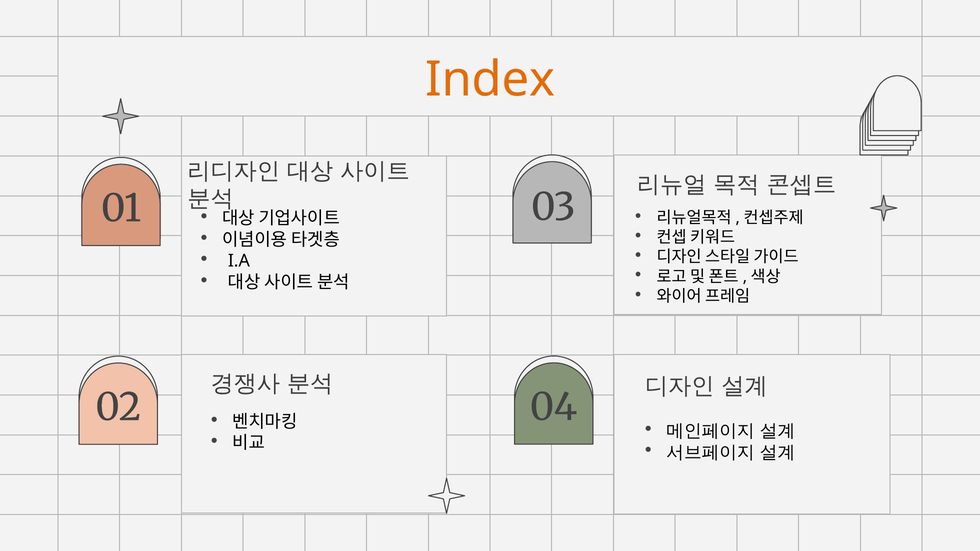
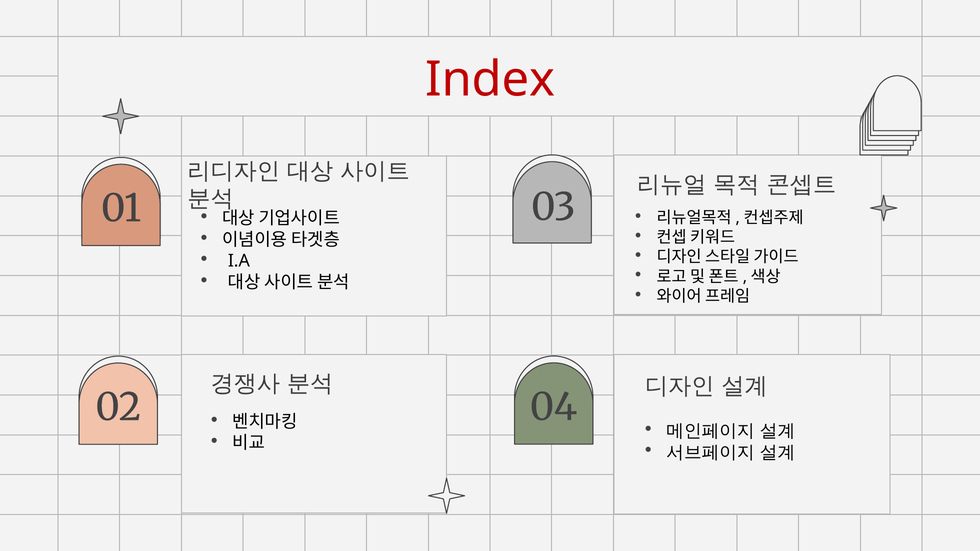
Index colour: orange -> red
